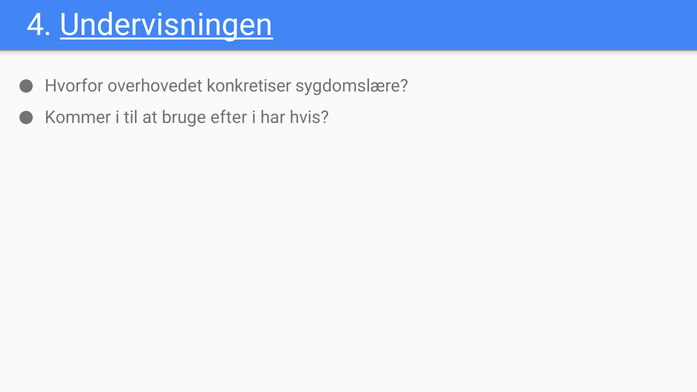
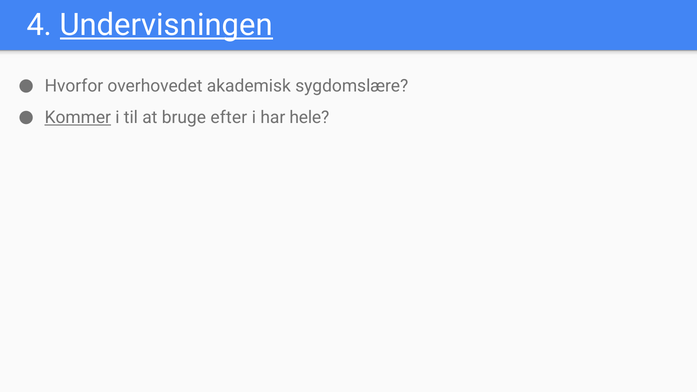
konkretiser: konkretiser -> akademisk
Kommer underline: none -> present
hvis: hvis -> hele
